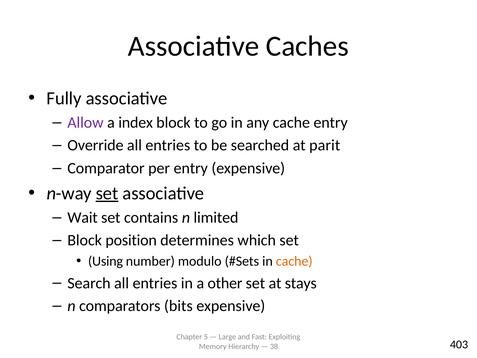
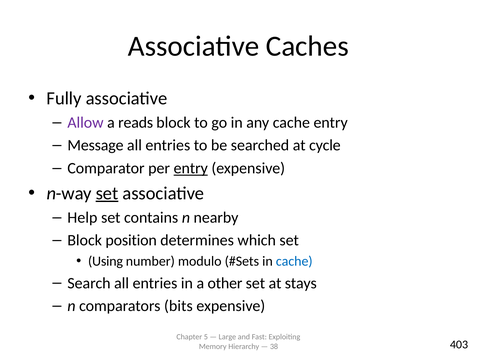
index: index -> reads
Override: Override -> Message
parit: parit -> cycle
entry at (191, 168) underline: none -> present
Wait: Wait -> Help
limited: limited -> nearby
cache at (294, 261) colour: orange -> blue
